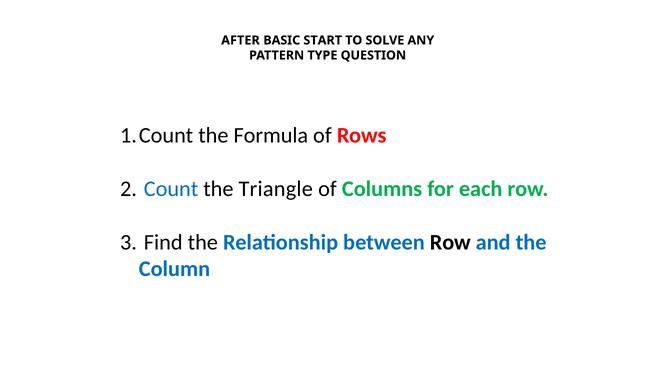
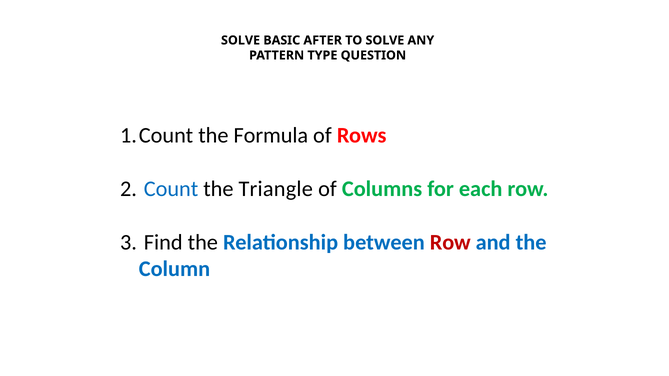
AFTER at (240, 40): AFTER -> SOLVE
START: START -> AFTER
Row at (450, 242) colour: black -> red
